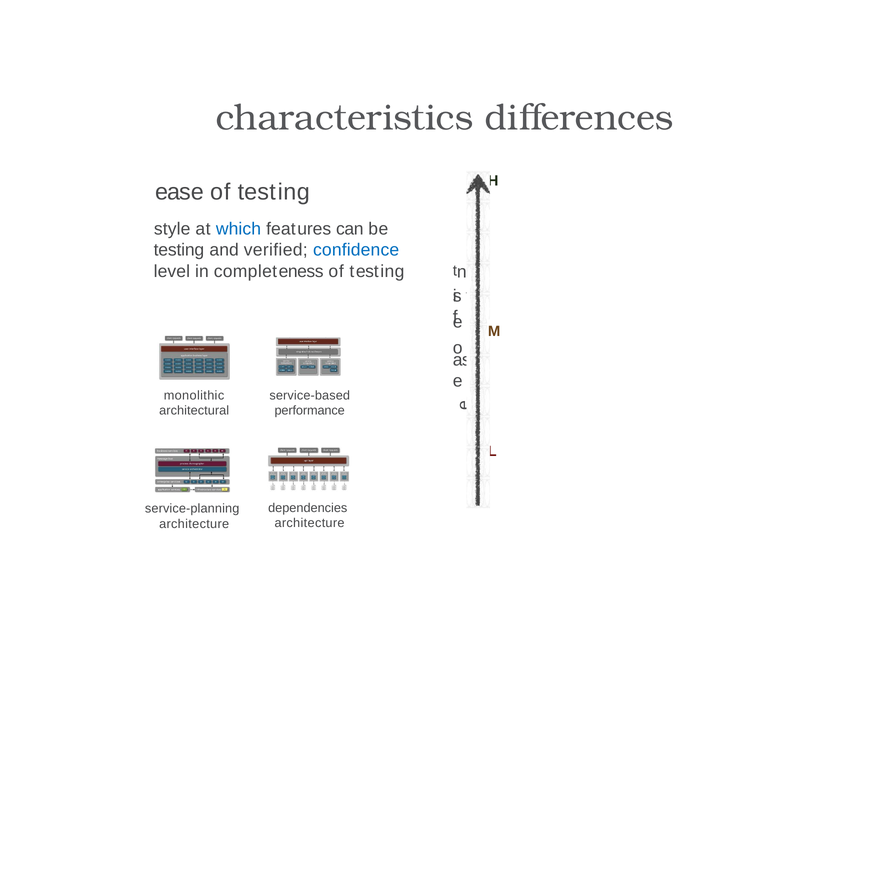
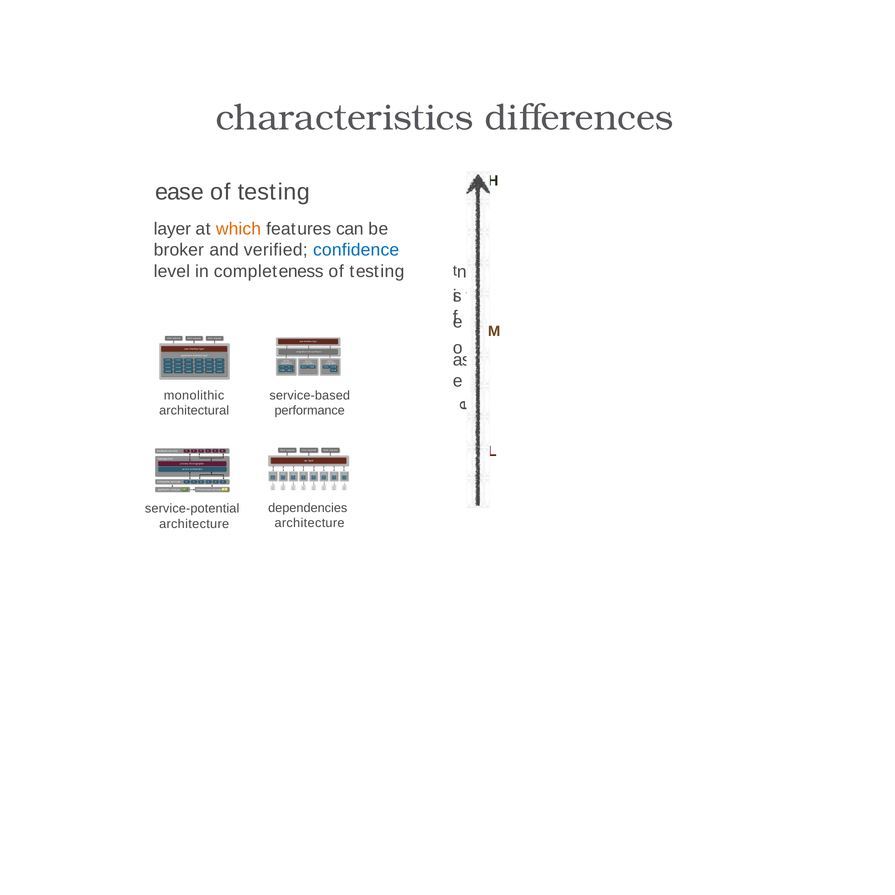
style: style -> layer
which colour: blue -> orange
testing at (179, 250): testing -> broker
service-planning: service-planning -> service-potential
